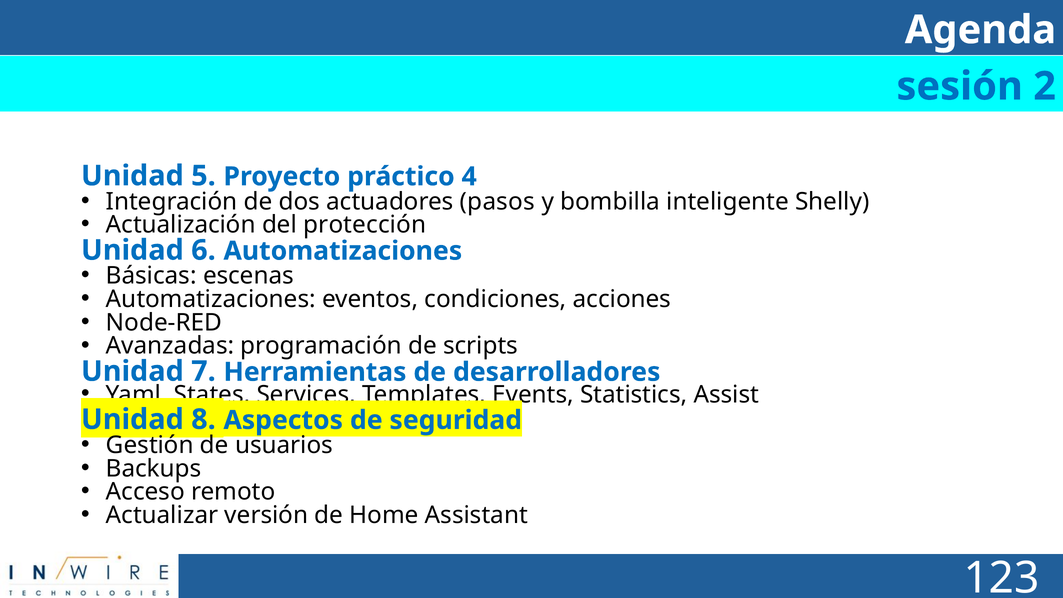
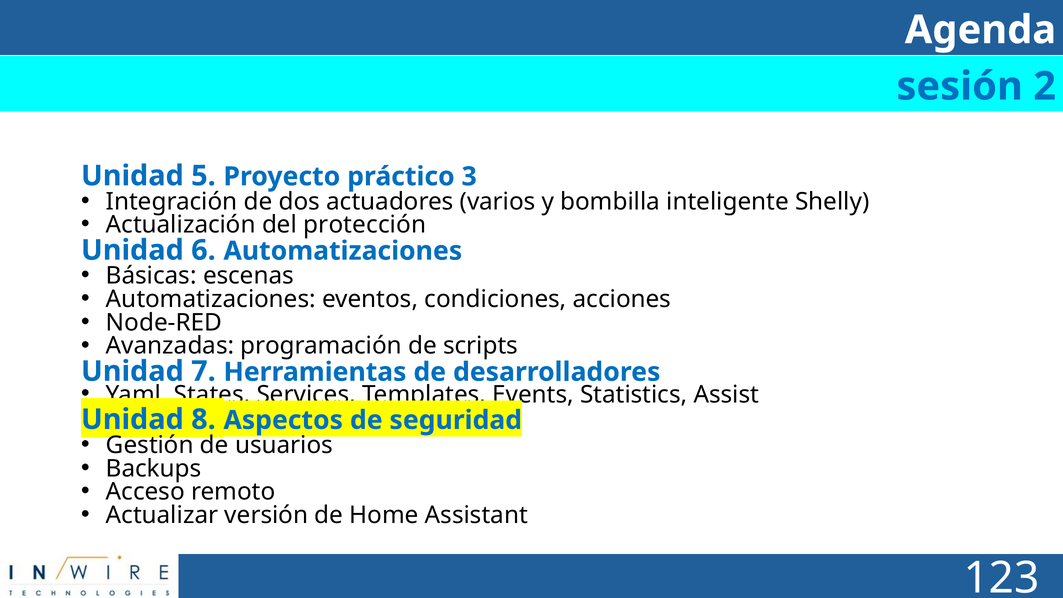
4: 4 -> 3
pasos: pasos -> varios
